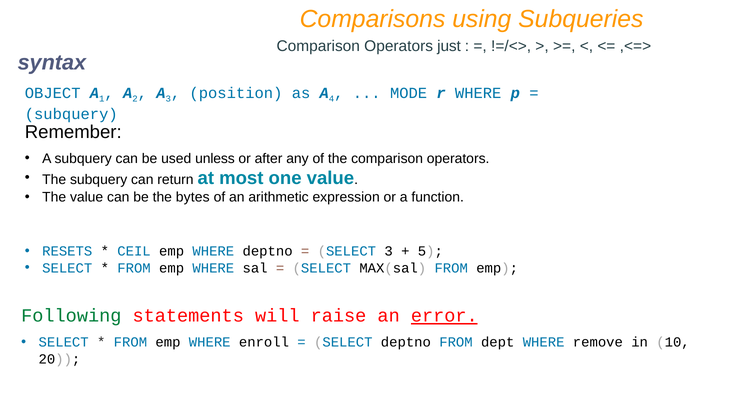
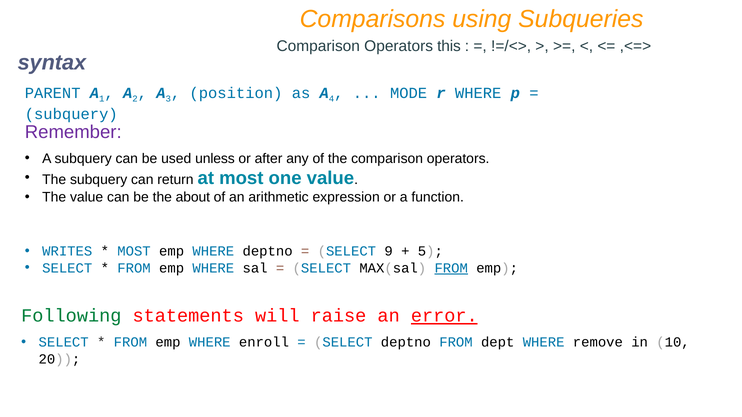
just: just -> this
OBJECT: OBJECT -> PARENT
Remember colour: black -> purple
bytes: bytes -> about
RESETS: RESETS -> WRITES
CEIL at (134, 252): CEIL -> MOST
SELECT 3: 3 -> 9
FROM at (451, 268) underline: none -> present
